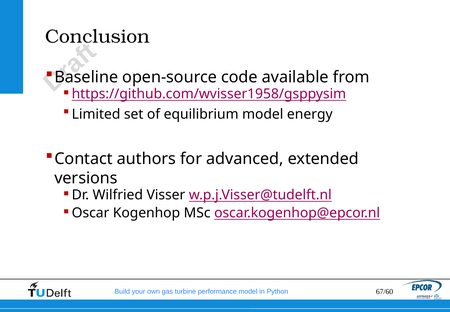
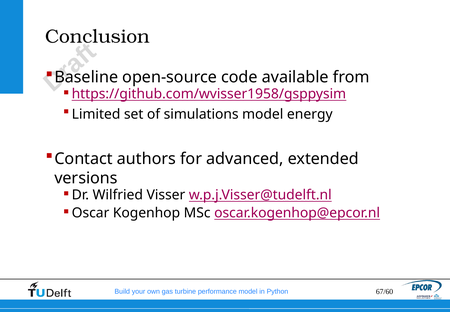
equilibrium: equilibrium -> simulations
